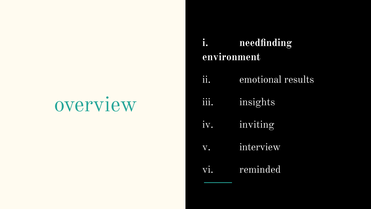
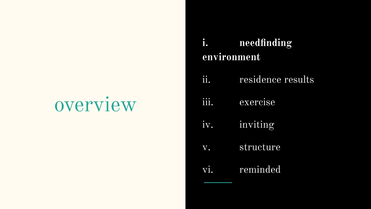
emotional: emotional -> residence
insights: insights -> exercise
interview: interview -> structure
